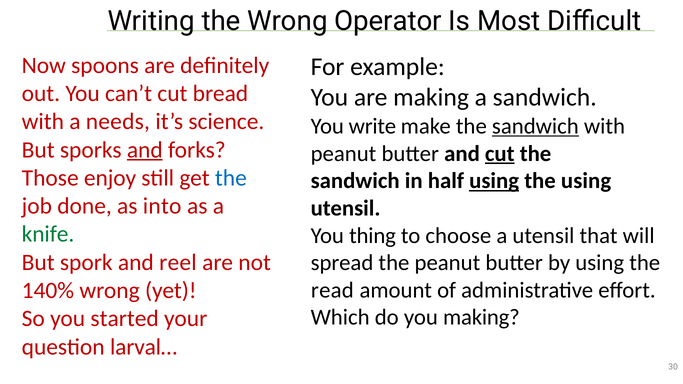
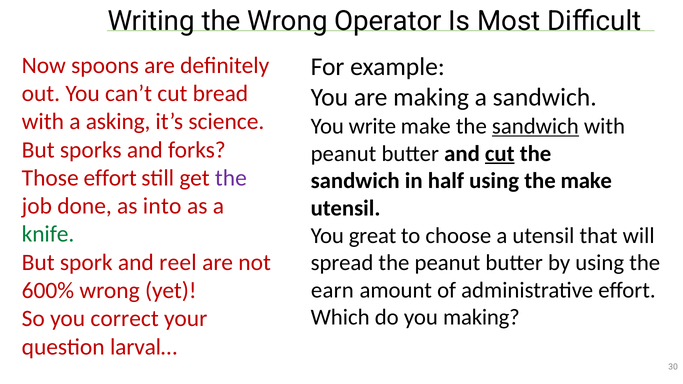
needs: needs -> asking
and at (145, 150) underline: present -> none
Those enjoy: enjoy -> effort
the at (231, 178) colour: blue -> purple
using at (494, 181) underline: present -> none
the using: using -> make
thing: thing -> great
read: read -> earn
140%: 140% -> 600%
started: started -> correct
